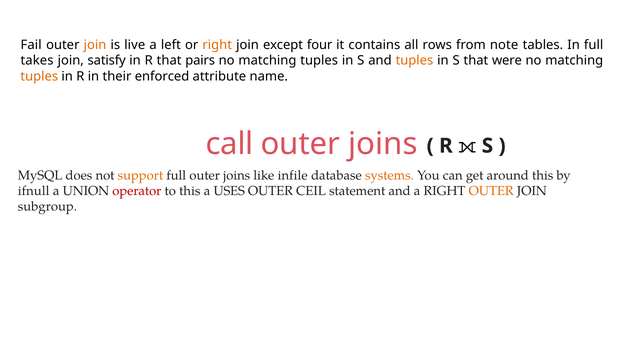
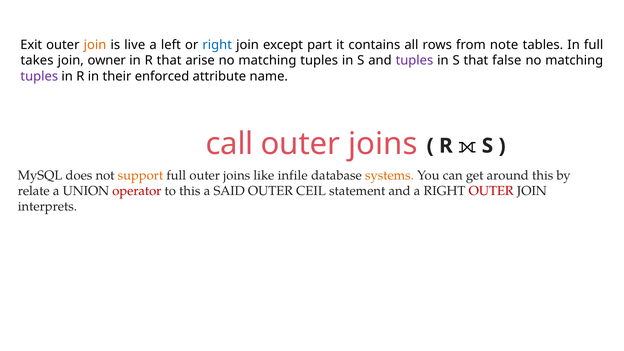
Fail: Fail -> Exit
right at (217, 45) colour: orange -> blue
four: four -> part
satisfy: satisfy -> owner
pairs: pairs -> arise
tuples at (414, 61) colour: orange -> purple
were: were -> false
tuples at (39, 76) colour: orange -> purple
ifnull: ifnull -> relate
USES: USES -> SAID
OUTER at (491, 191) colour: orange -> red
subgroup: subgroup -> interprets
